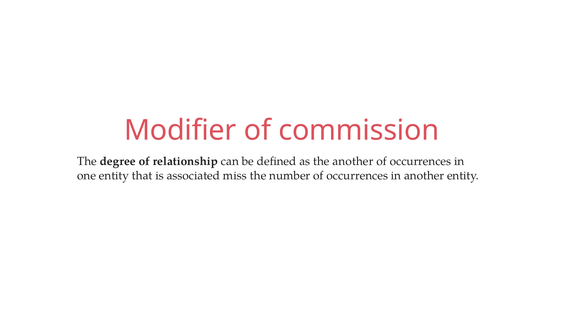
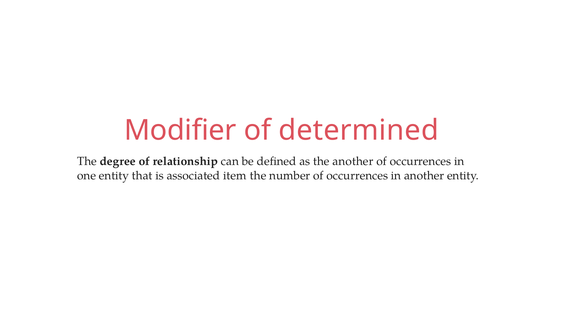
commission: commission -> determined
miss: miss -> item
